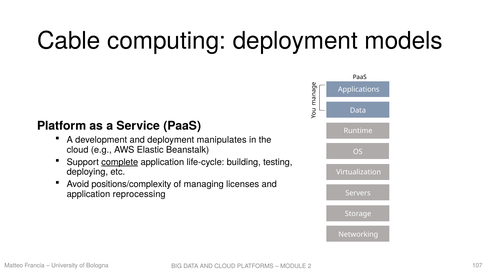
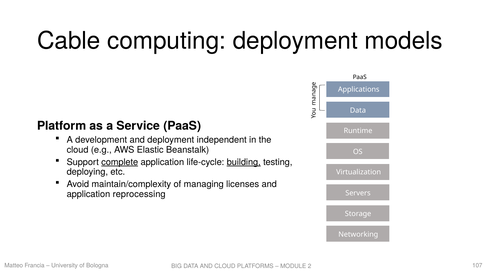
manipulates: manipulates -> independent
building underline: none -> present
positions/complexity: positions/complexity -> maintain/complexity
